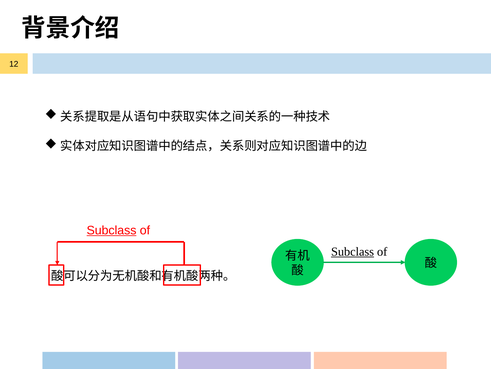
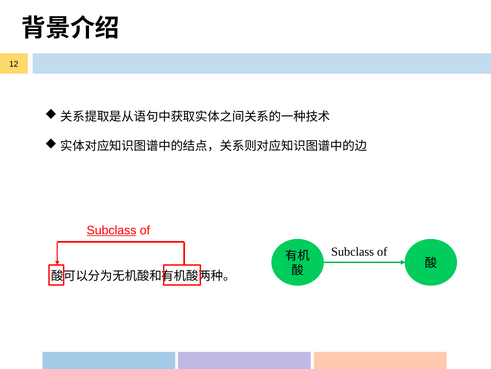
Subclass at (353, 251) underline: present -> none
